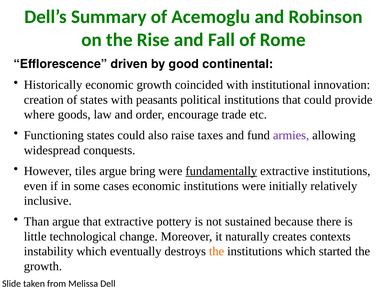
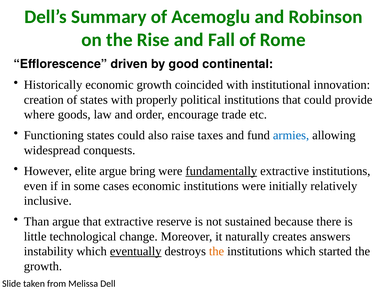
peasants: peasants -> properly
armies colour: purple -> blue
tiles: tiles -> elite
pottery: pottery -> reserve
contexts: contexts -> answers
eventually underline: none -> present
